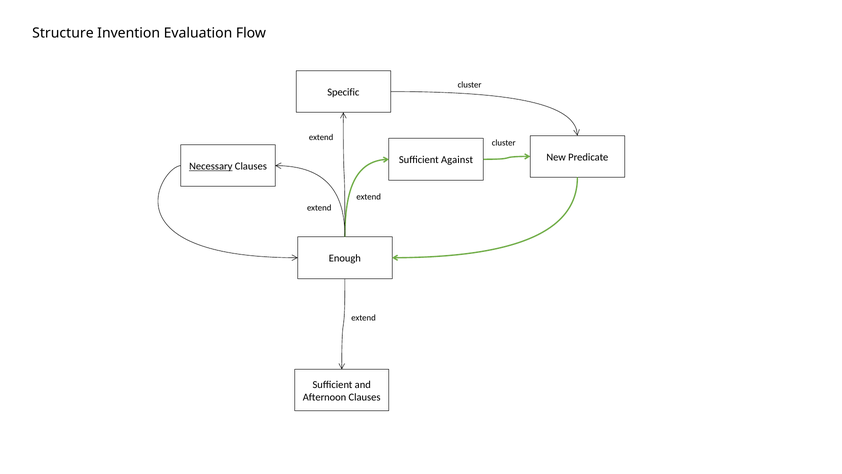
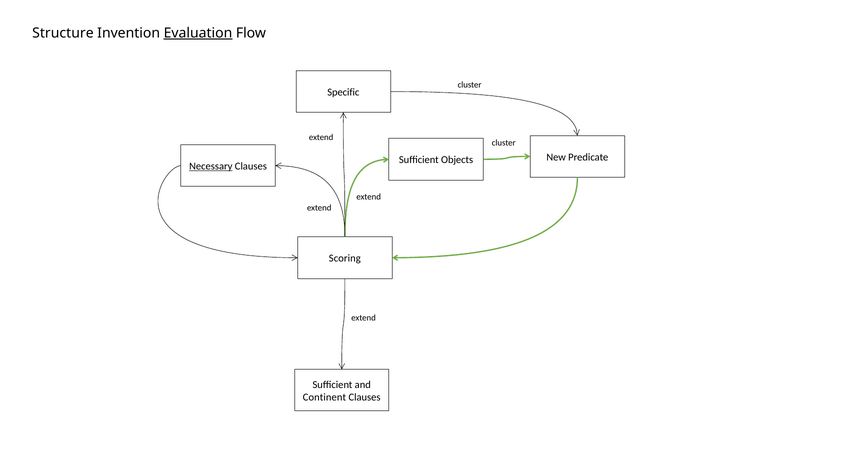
Evaluation underline: none -> present
Against: Against -> Objects
Enough: Enough -> Scoring
Afternoon: Afternoon -> Continent
